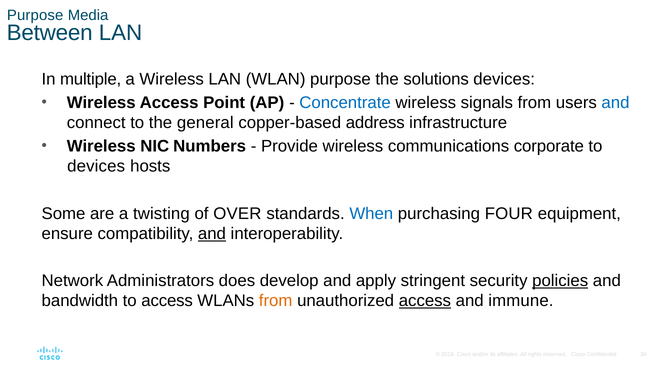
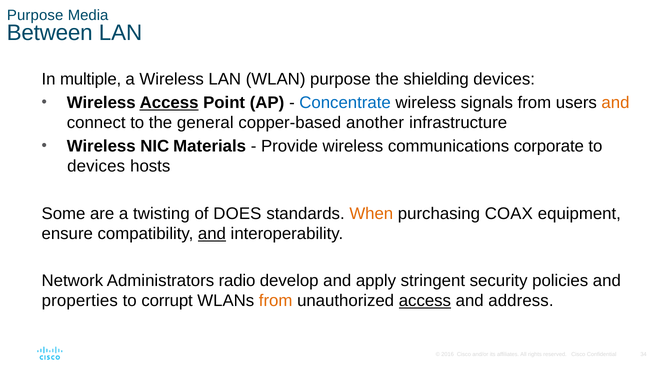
solutions: solutions -> shielding
Access at (169, 103) underline: none -> present
and at (616, 103) colour: blue -> orange
address: address -> another
Numbers: Numbers -> Materials
OVER: OVER -> DOES
When colour: blue -> orange
FOUR: FOUR -> COAX
does: does -> radio
policies underline: present -> none
bandwidth: bandwidth -> properties
to access: access -> corrupt
immune: immune -> address
